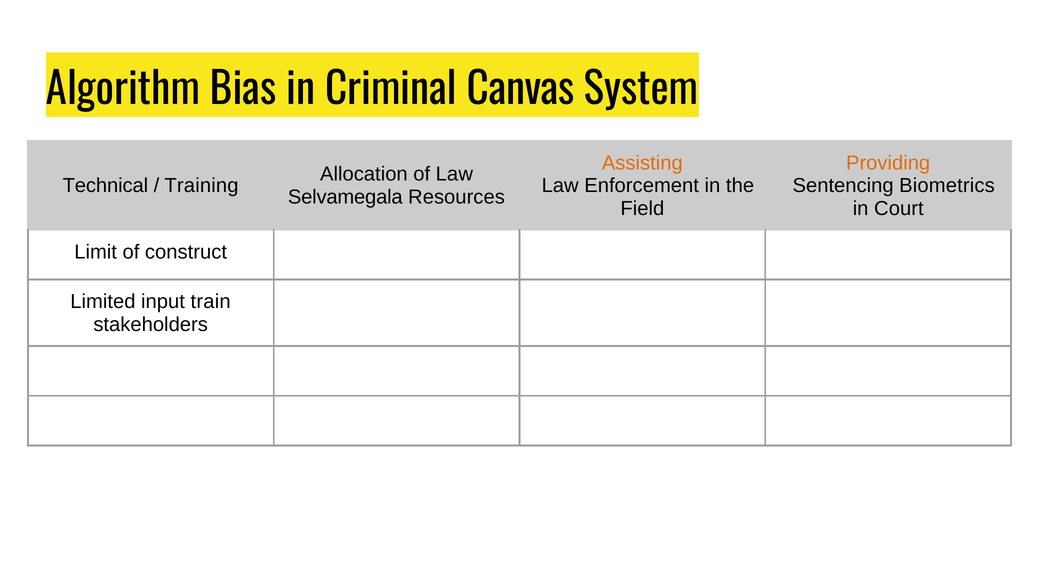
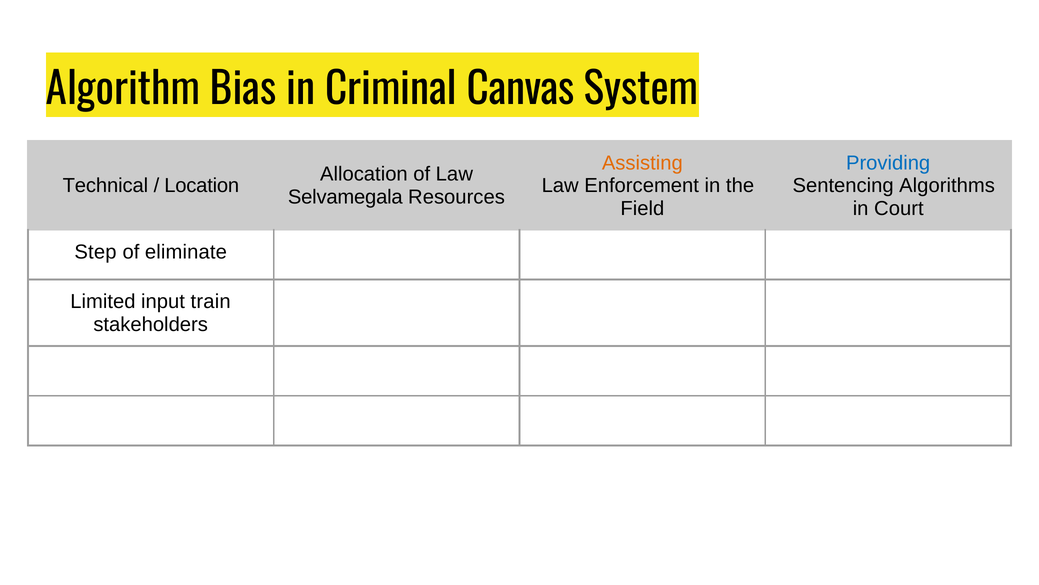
Providing colour: orange -> blue
Training: Training -> Location
Biometrics: Biometrics -> Algorithms
Limit: Limit -> Step
construct: construct -> eliminate
